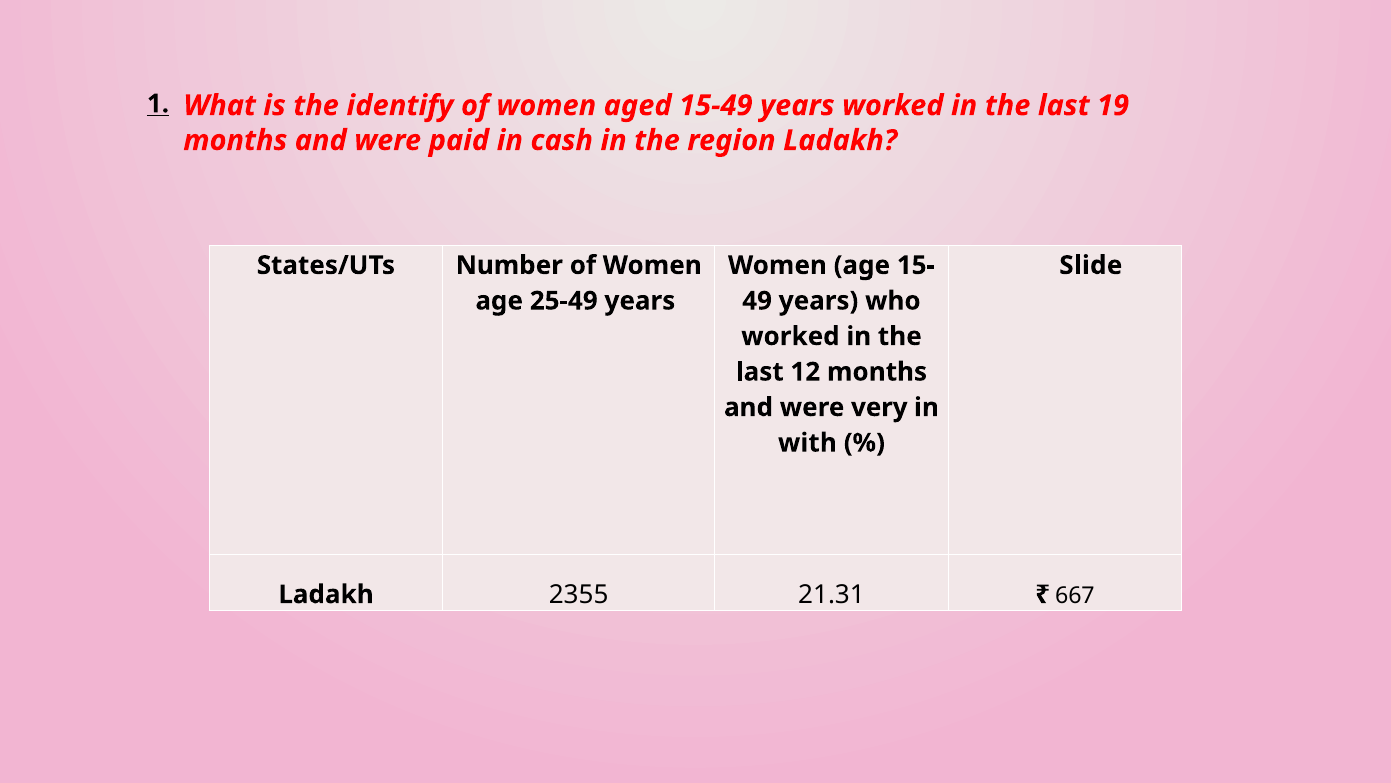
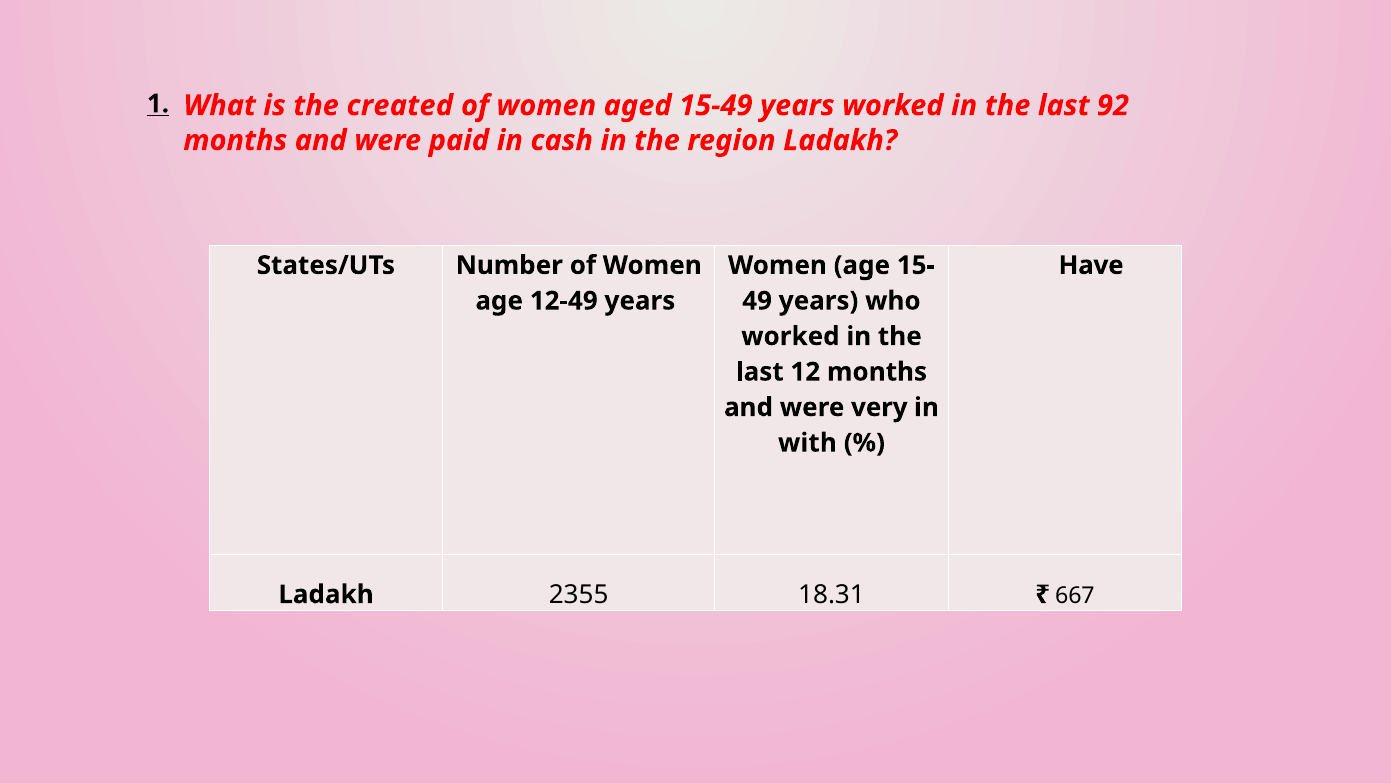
identify: identify -> created
19: 19 -> 92
Slide: Slide -> Have
25-49: 25-49 -> 12-49
21.31: 21.31 -> 18.31
